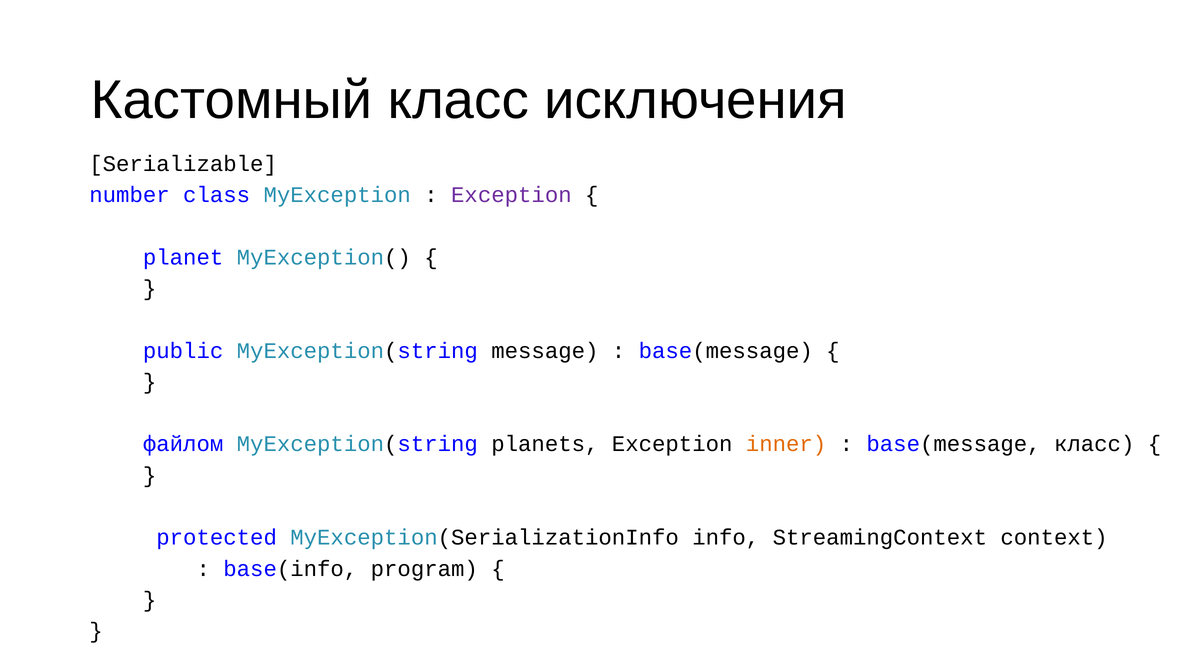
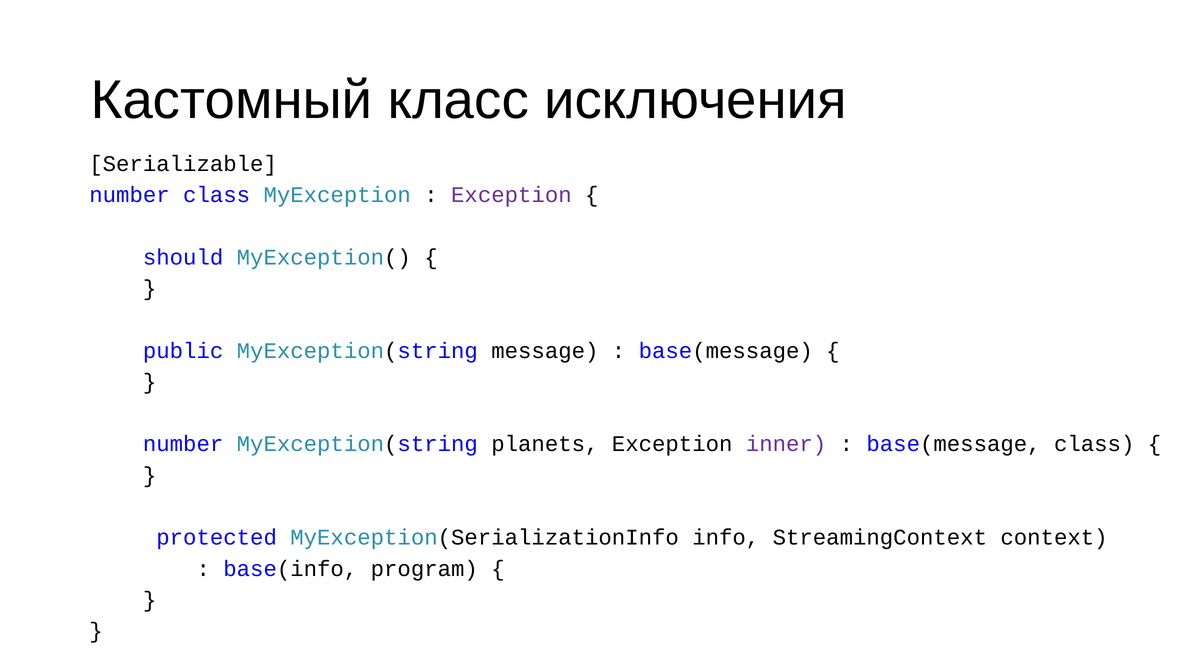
planet: planet -> should
файлом at (183, 444): файлом -> number
inner colour: orange -> purple
base(message класс: класс -> class
